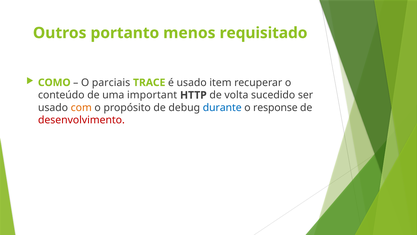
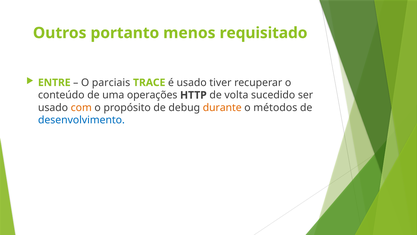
COMO: COMO -> ENTRE
item: item -> tiver
important: important -> operações
durante colour: blue -> orange
response: response -> métodos
desenvolvimento colour: red -> blue
